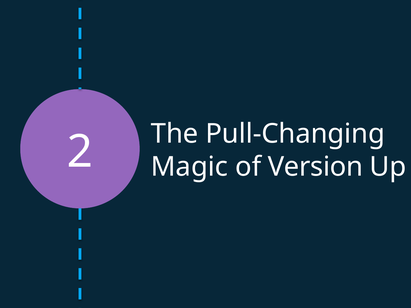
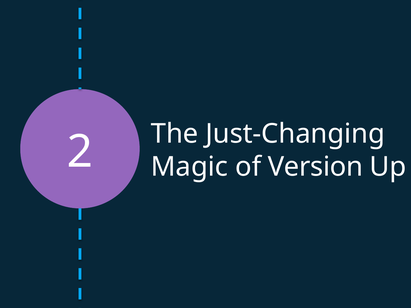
Pull-Changing: Pull-Changing -> Just-Changing
